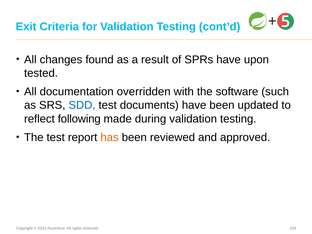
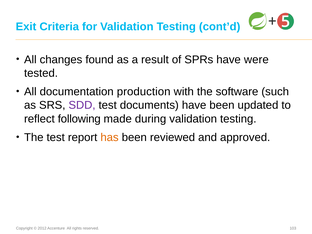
upon: upon -> were
overridden: overridden -> production
SDD colour: blue -> purple
